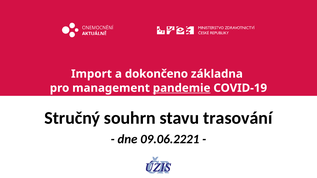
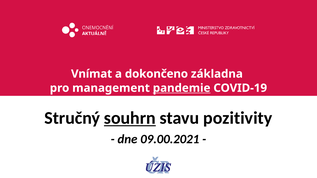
Import: Import -> Vnímat
souhrn underline: none -> present
trasování: trasování -> pozitivity
09.06.2221: 09.06.2221 -> 09.00.2021
